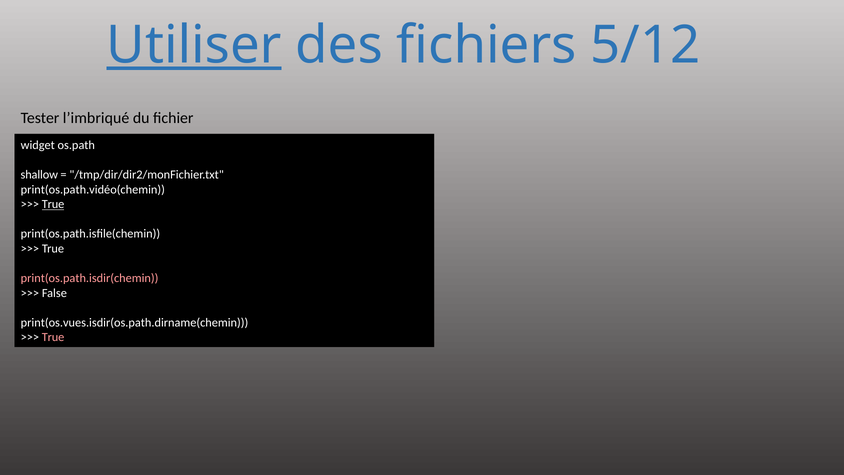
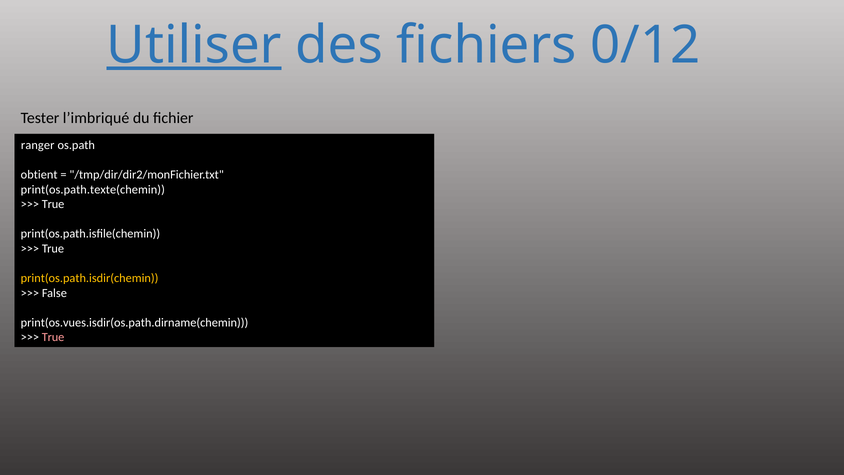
5/12: 5/12 -> 0/12
widget: widget -> ranger
shallow: shallow -> obtient
print(os.path.vidéo(chemin: print(os.path.vidéo(chemin -> print(os.path.texte(chemin
True at (53, 204) underline: present -> none
print(os.path.isdir(chemin colour: pink -> yellow
